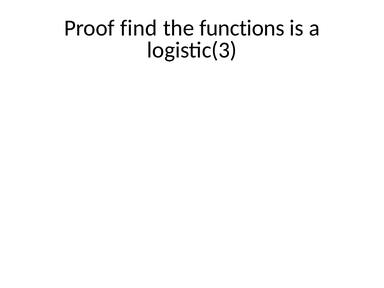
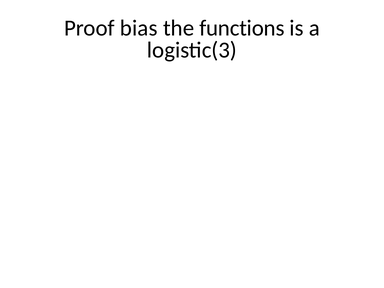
find: find -> bias
